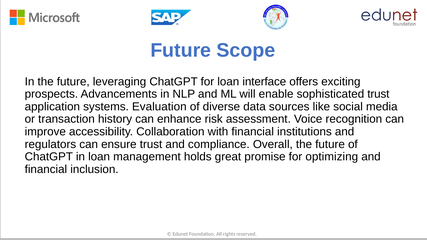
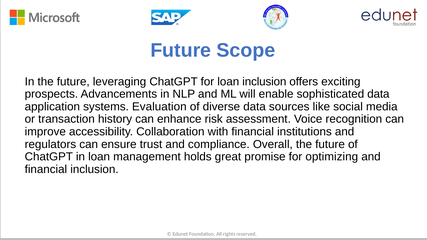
loan interface: interface -> inclusion
sophisticated trust: trust -> data
